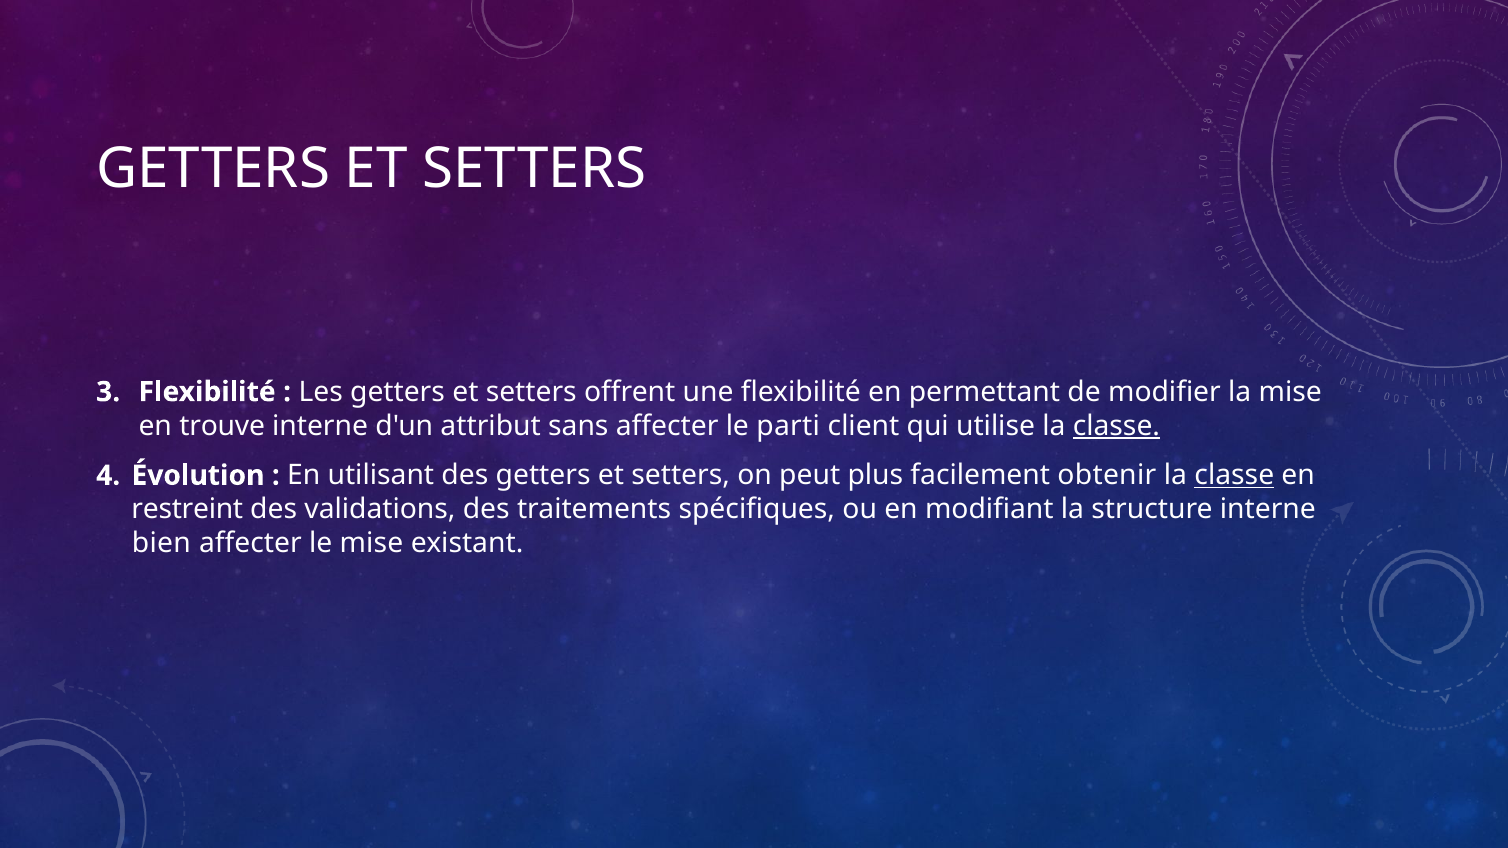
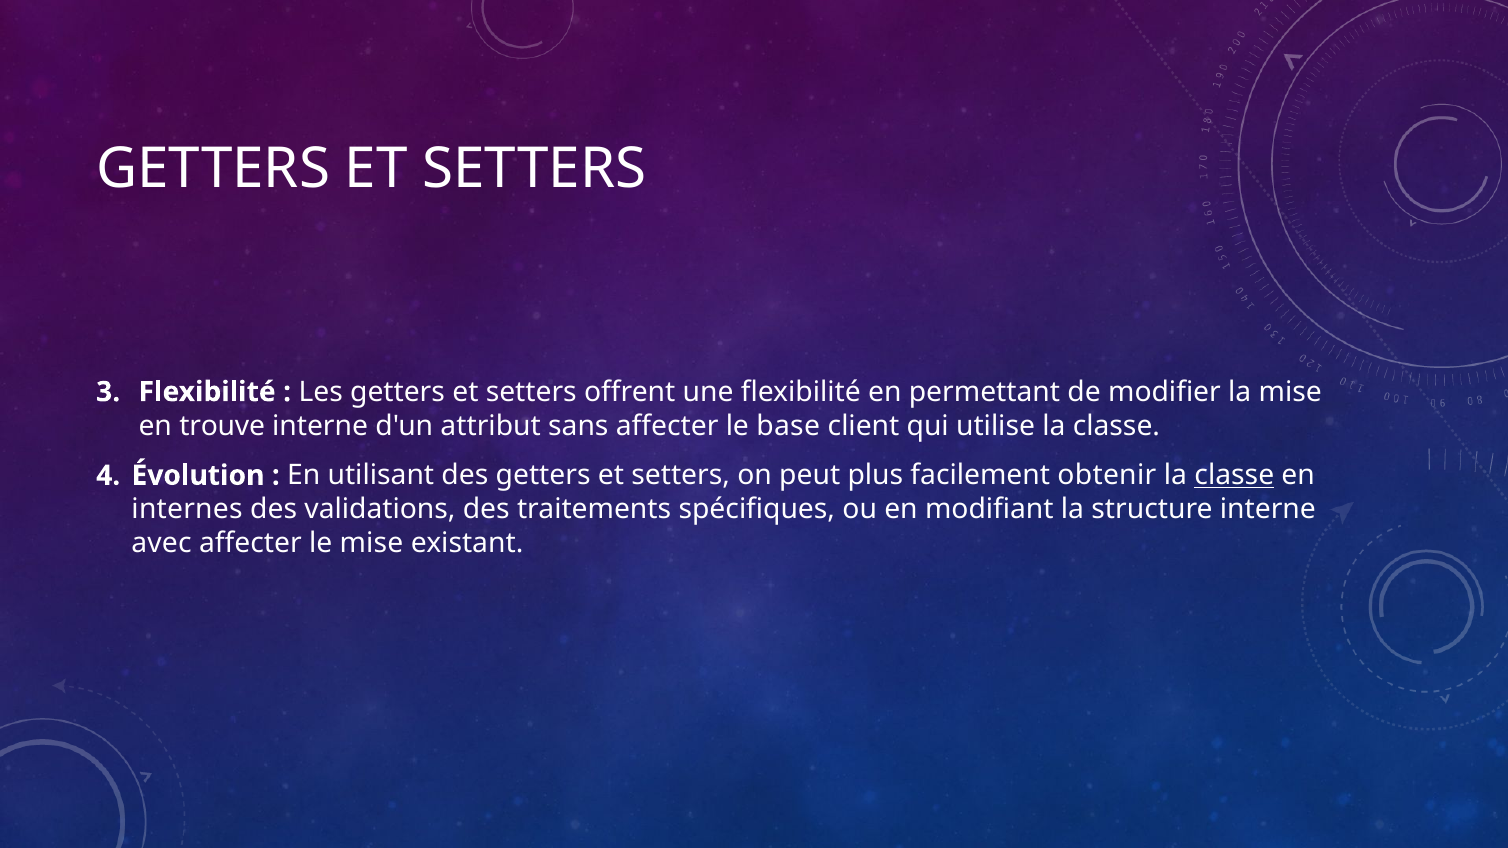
parti: parti -> base
classe at (1116, 426) underline: present -> none
restreint: restreint -> internes
bien: bien -> avec
